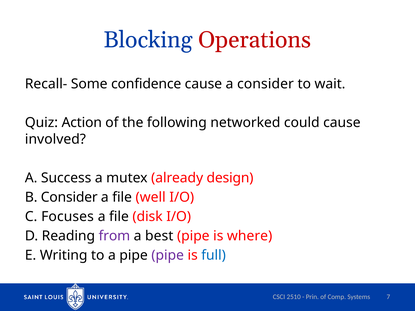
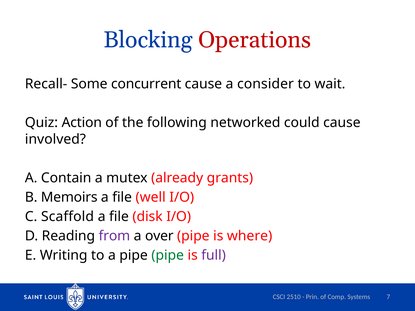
confidence: confidence -> concurrent
Success: Success -> Contain
design: design -> grants
B Consider: Consider -> Memoirs
Focuses: Focuses -> Scaffold
best: best -> over
pipe at (168, 255) colour: purple -> green
full colour: blue -> purple
